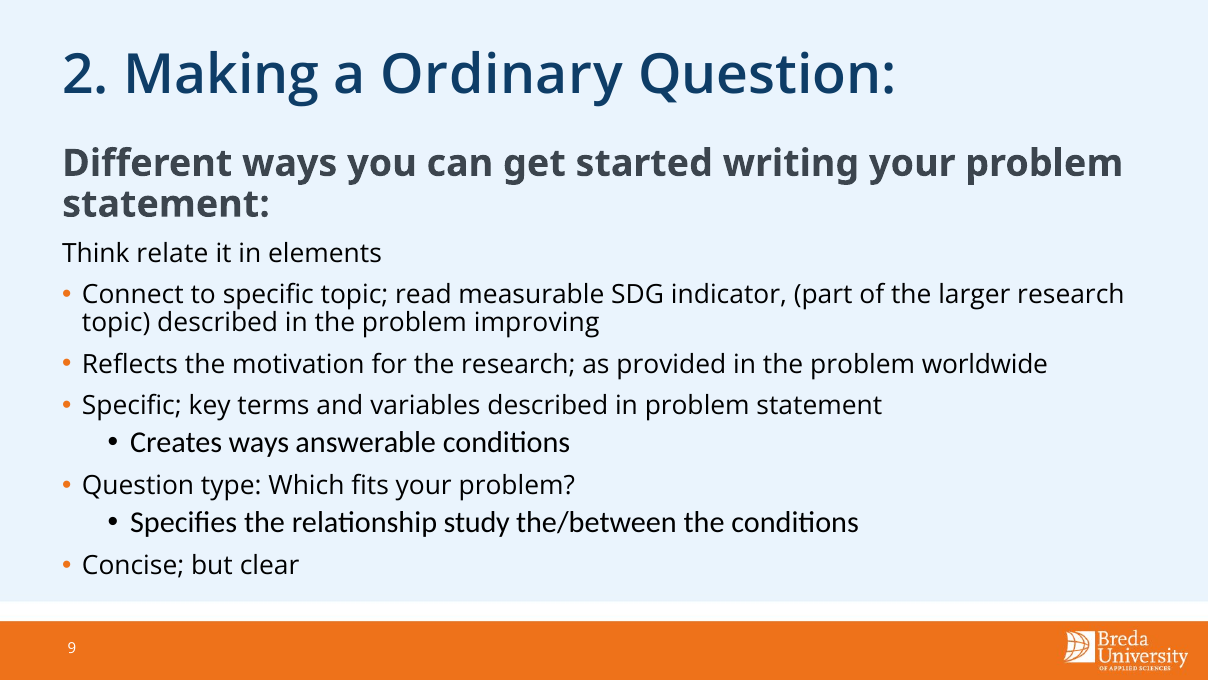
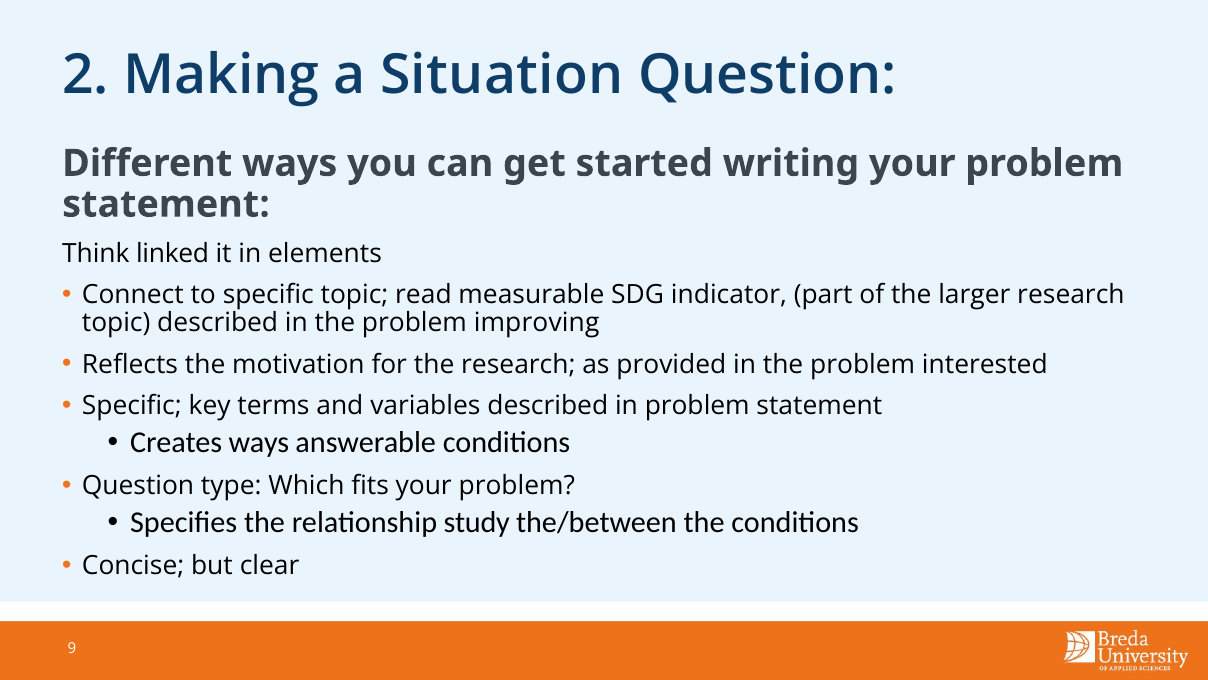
Ordinary: Ordinary -> Situation
relate: relate -> linked
worldwide: worldwide -> interested
